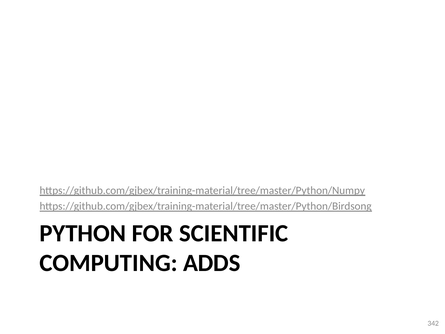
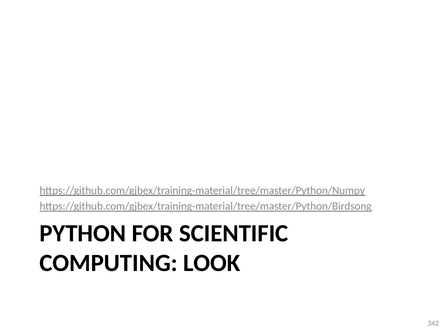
ADDS: ADDS -> LOOK
